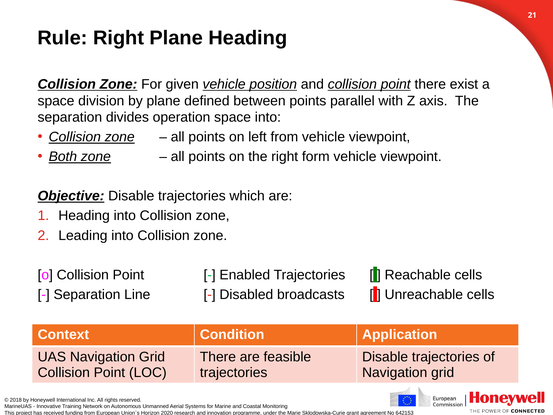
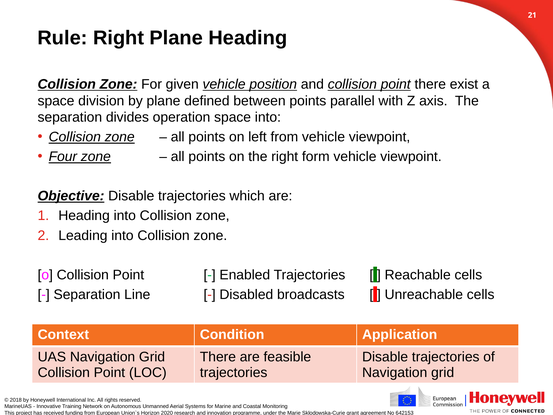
Both: Both -> Four
